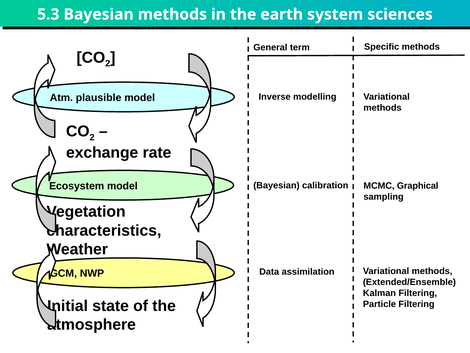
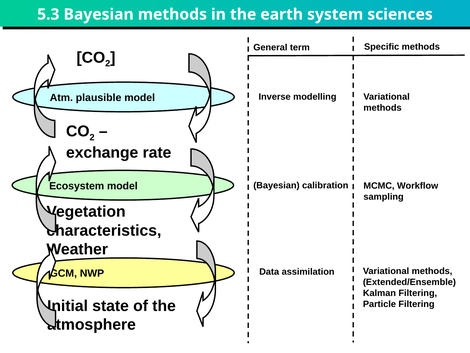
Graphical: Graphical -> Workflow
